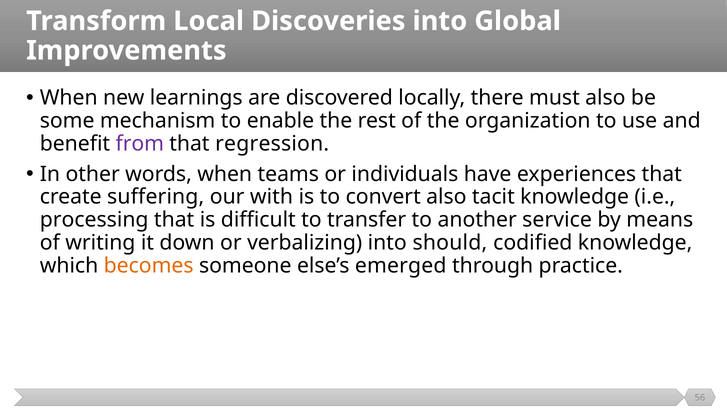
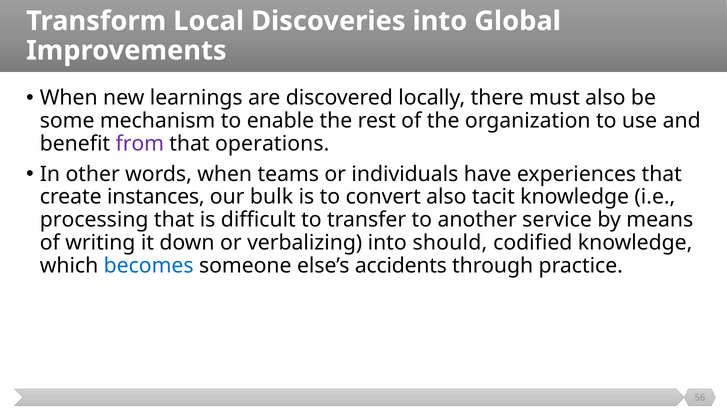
regression: regression -> operations
suffering: suffering -> instances
with: with -> bulk
becomes colour: orange -> blue
emerged: emerged -> accidents
